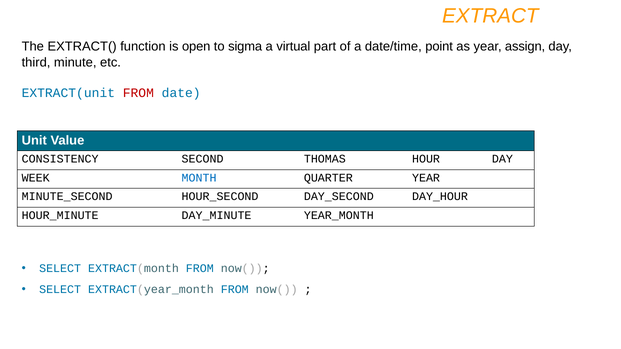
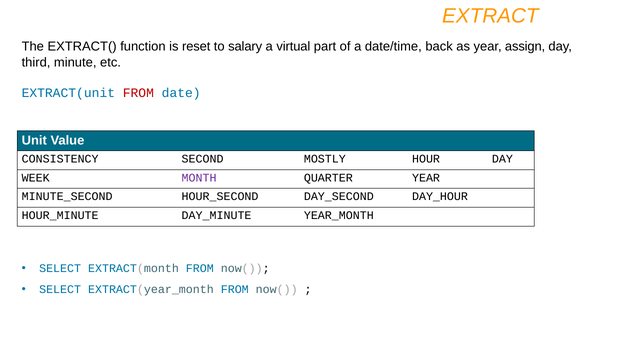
open: open -> reset
sigma: sigma -> salary
point: point -> back
THOMAS: THOMAS -> MOSTLY
MONTH colour: blue -> purple
